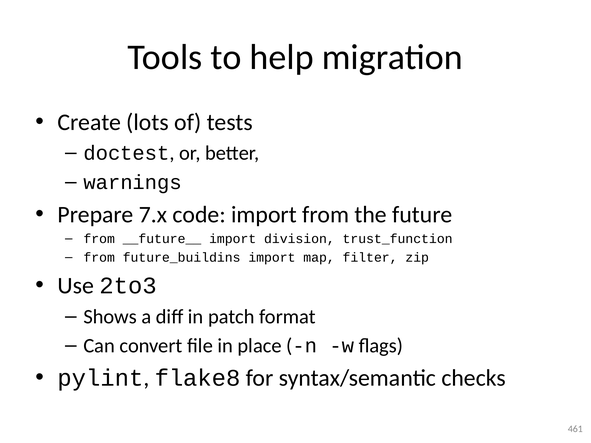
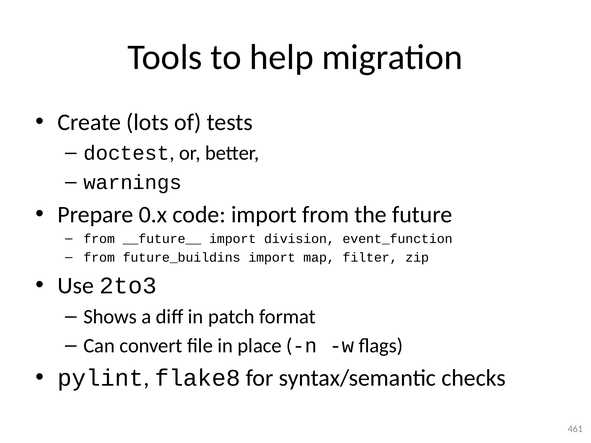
7.x: 7.x -> 0.x
trust_function: trust_function -> event_function
